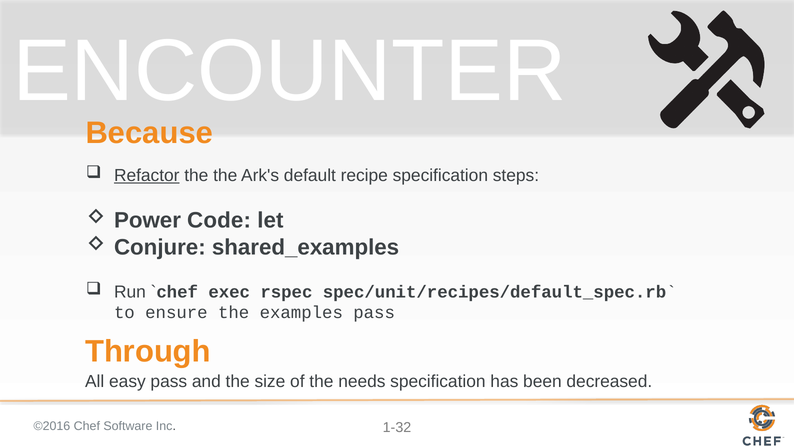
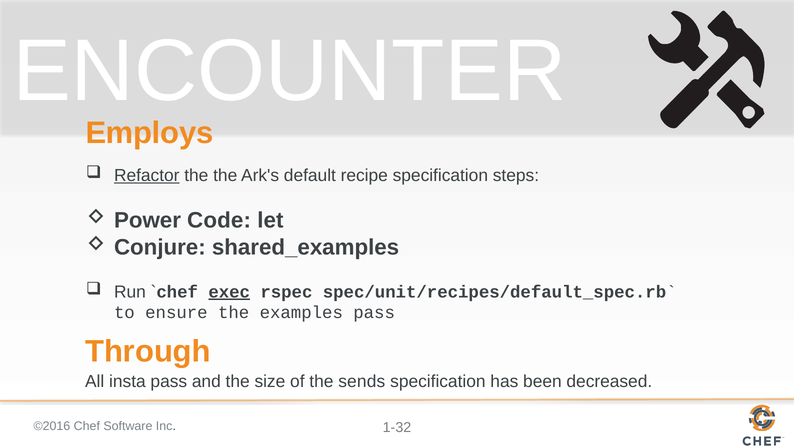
Because: Because -> Employs
exec underline: none -> present
easy: easy -> insta
needs: needs -> sends
